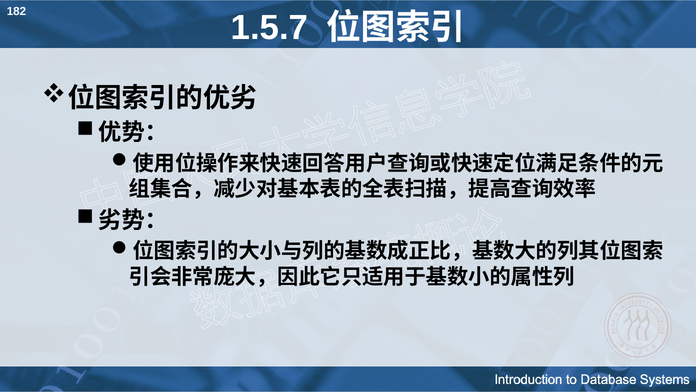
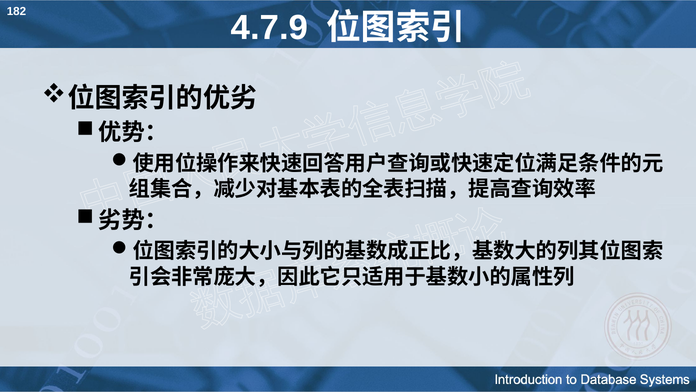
1.5.7: 1.5.7 -> 4.7.9
